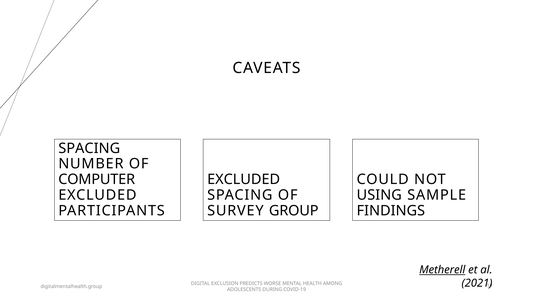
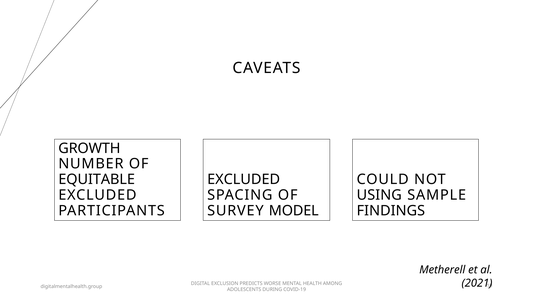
SPACING at (89, 148): SPACING -> GROWTH
COMPUTER: COMPUTER -> EQUITABLE
GROUP: GROUP -> MODEL
Metherell underline: present -> none
